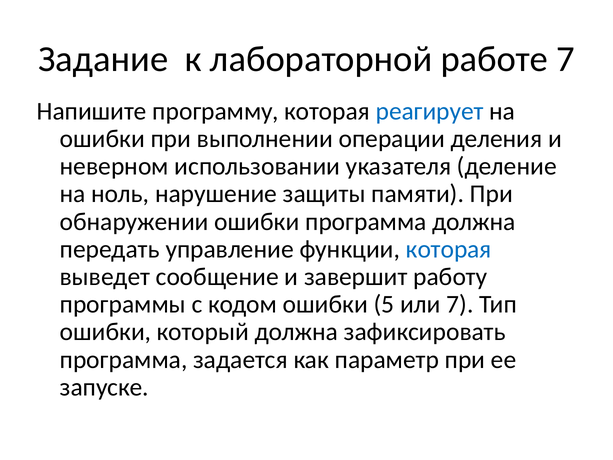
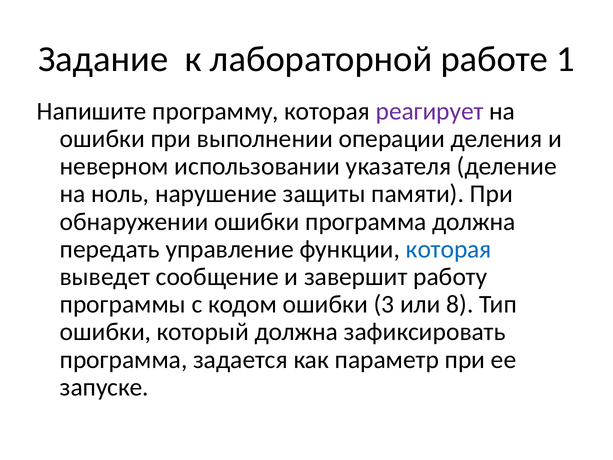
работе 7: 7 -> 1
реагирует colour: blue -> purple
5: 5 -> 3
или 7: 7 -> 8
